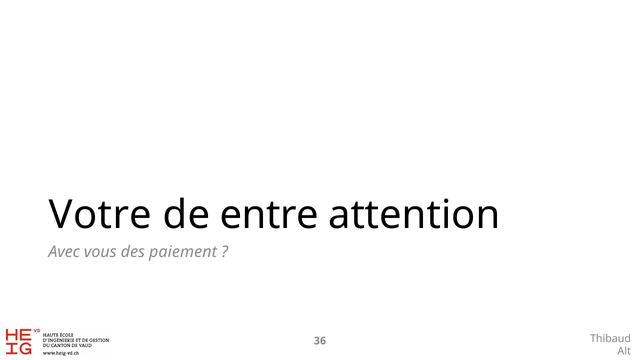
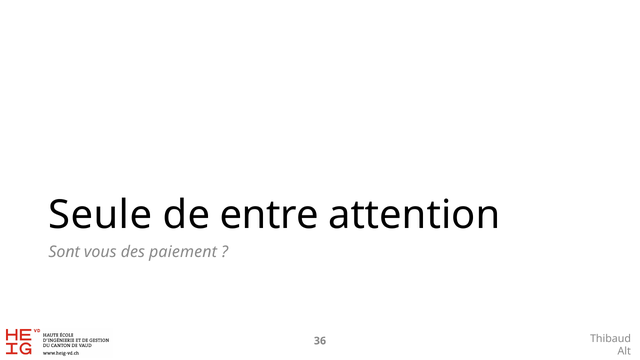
Votre: Votre -> Seule
Avec: Avec -> Sont
